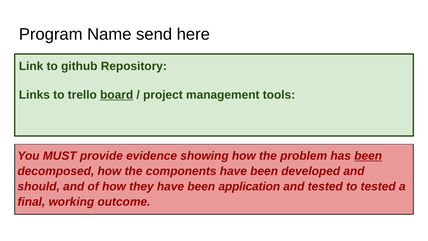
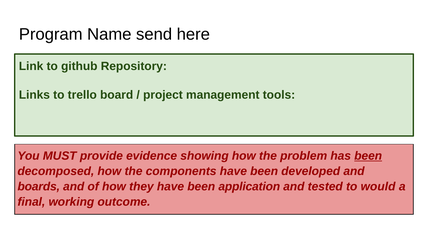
board underline: present -> none
should: should -> boards
to tested: tested -> would
